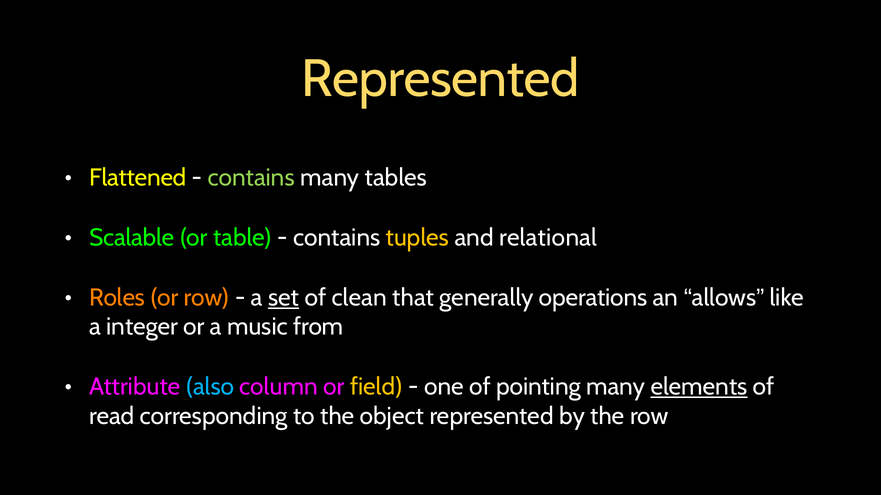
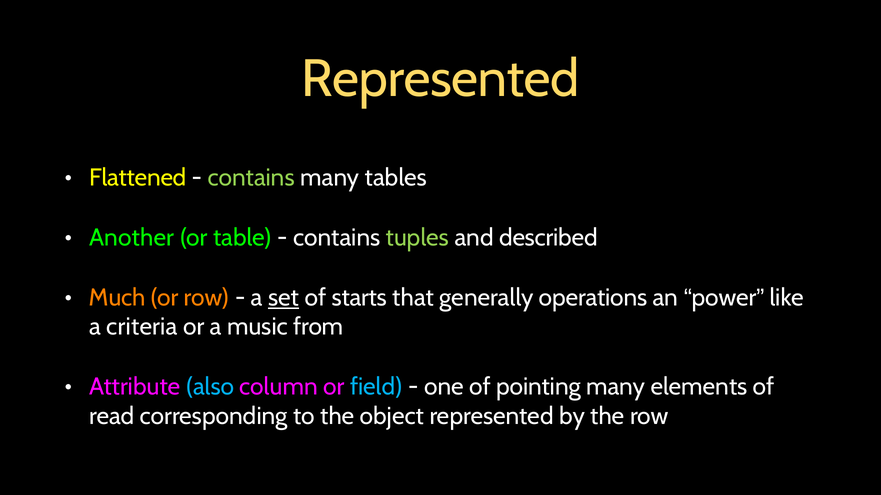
Scalable: Scalable -> Another
tuples colour: yellow -> light green
relational: relational -> described
Roles: Roles -> Much
clean: clean -> starts
allows: allows -> power
integer: integer -> criteria
field colour: yellow -> light blue
elements underline: present -> none
